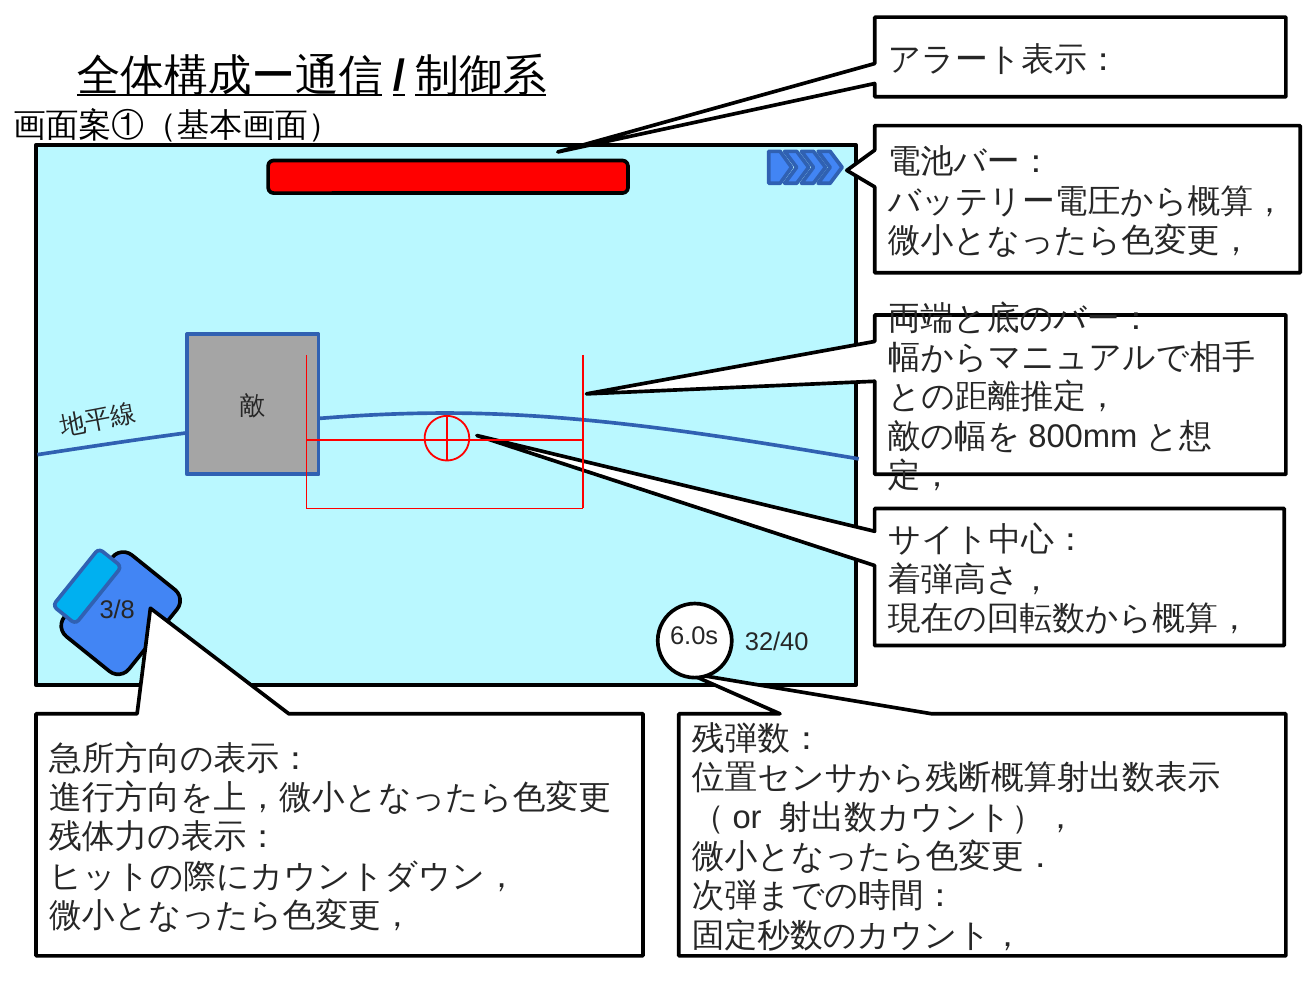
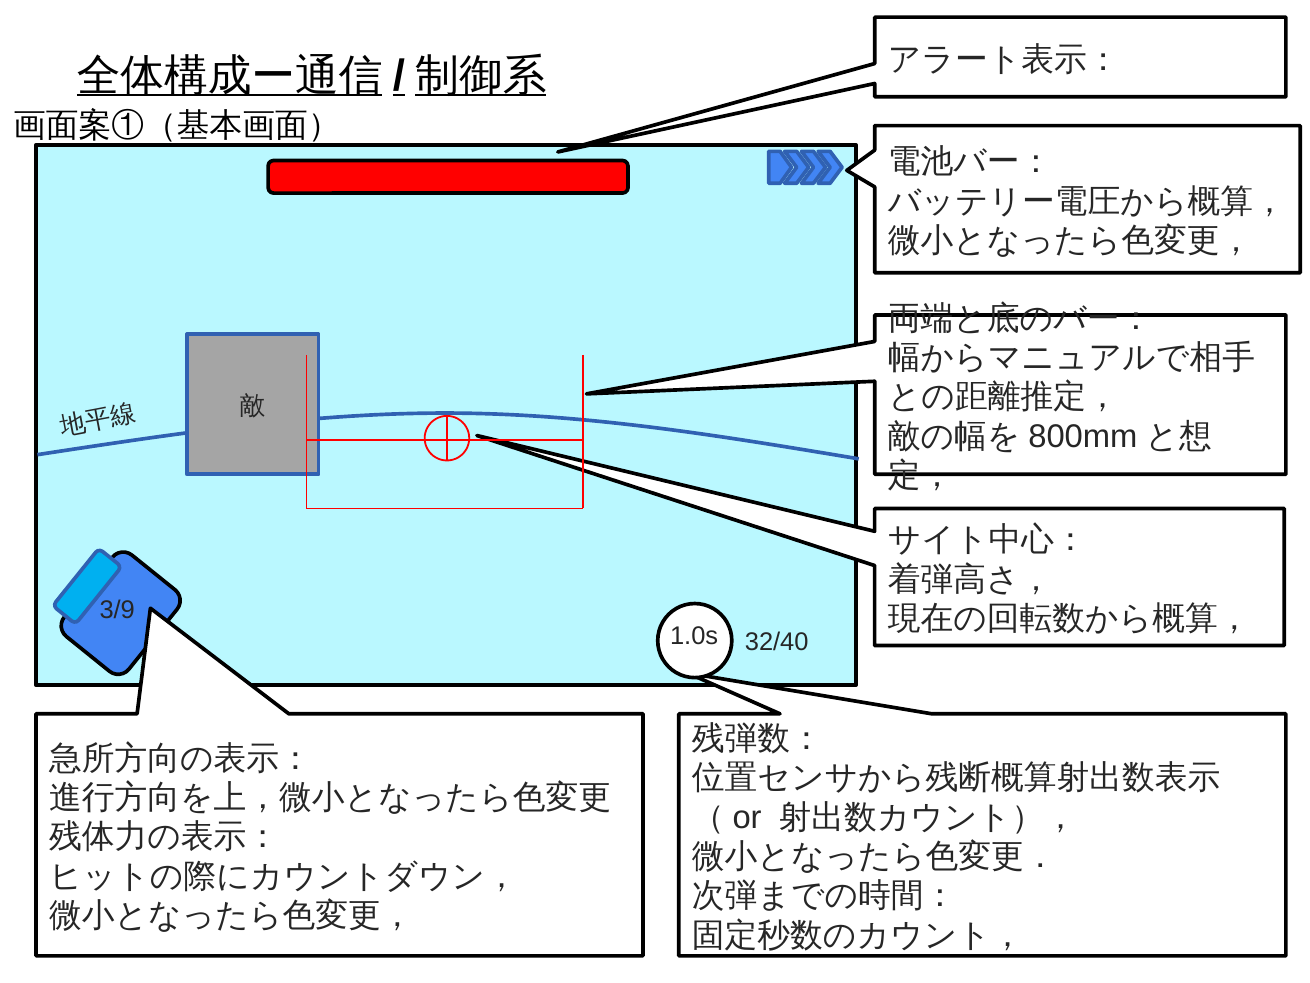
3/8: 3/8 -> 3/9
6.0s: 6.0s -> 1.0s
